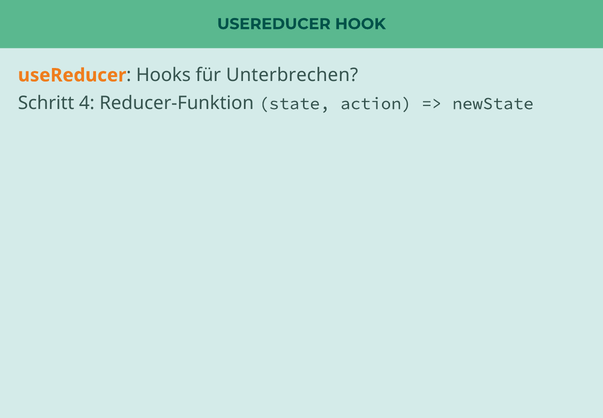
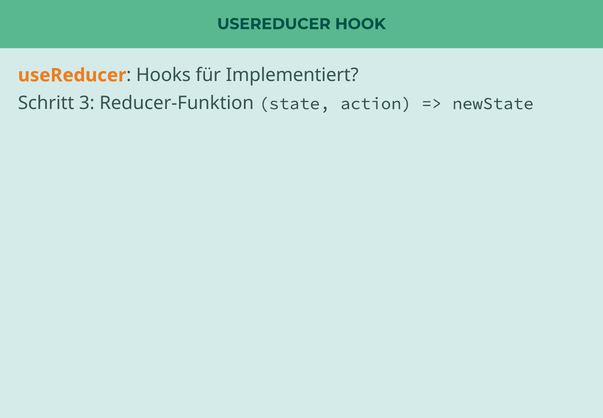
Unterbrechen: Unterbrechen -> Implementiert
4: 4 -> 3
